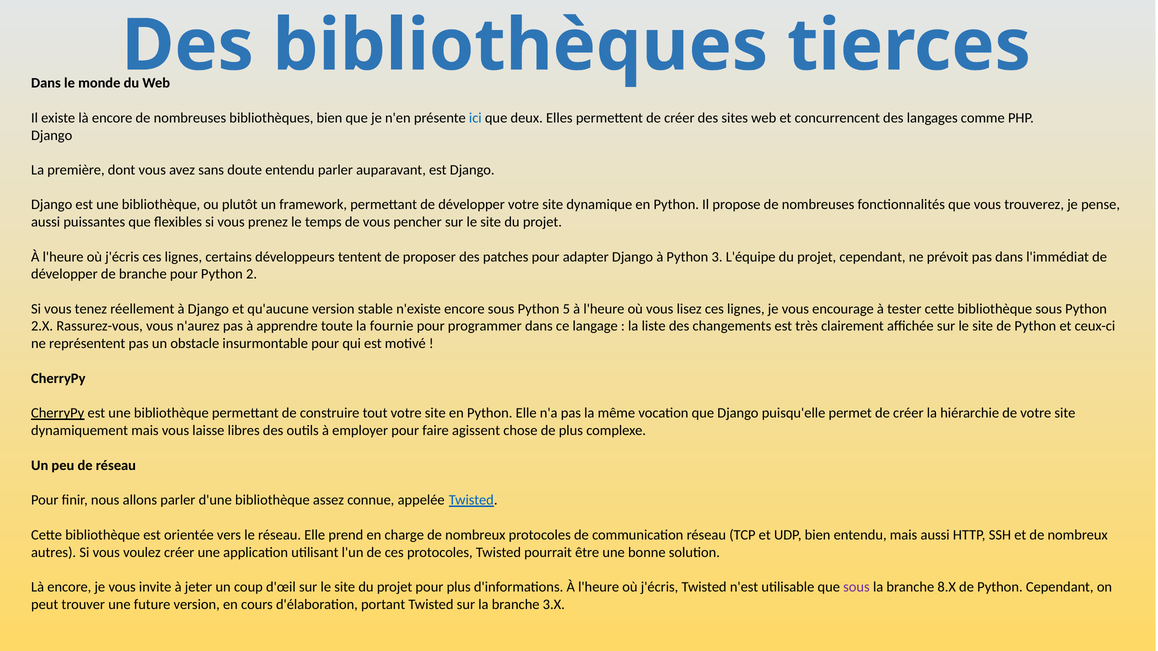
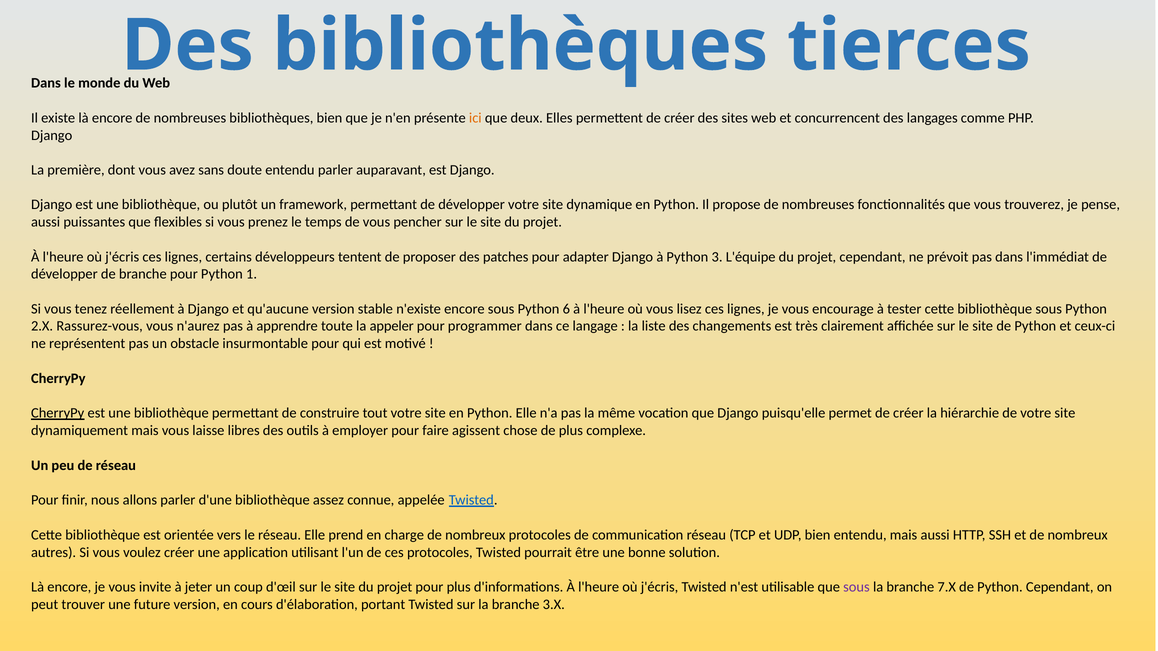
ici colour: blue -> orange
2: 2 -> 1
5: 5 -> 6
fournie: fournie -> appeler
8.X: 8.X -> 7.X
